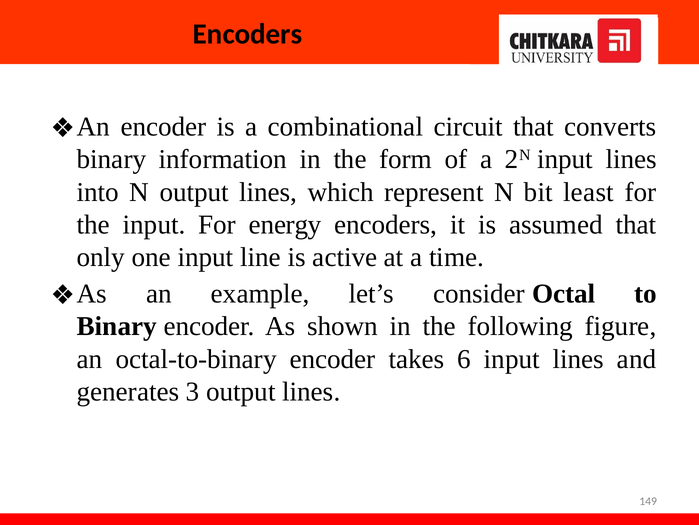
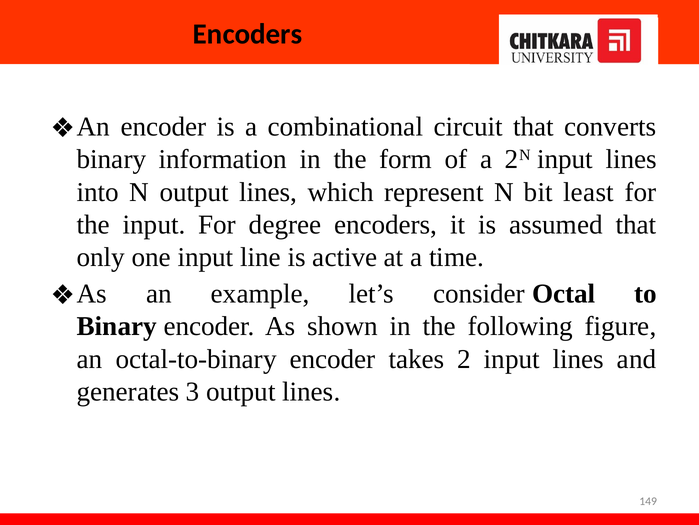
energy: energy -> degree
6: 6 -> 2
